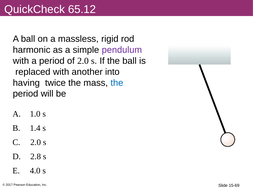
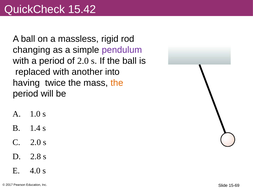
65.12: 65.12 -> 15.42
harmonic: harmonic -> changing
the at (117, 83) colour: blue -> orange
